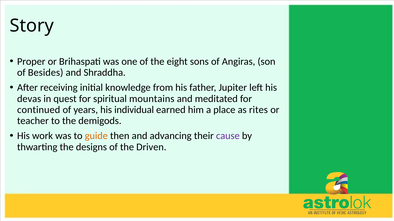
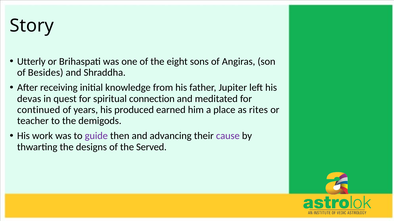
Proper: Proper -> Utterly
mountains: mountains -> connection
individual: individual -> produced
guide colour: orange -> purple
Driven: Driven -> Served
